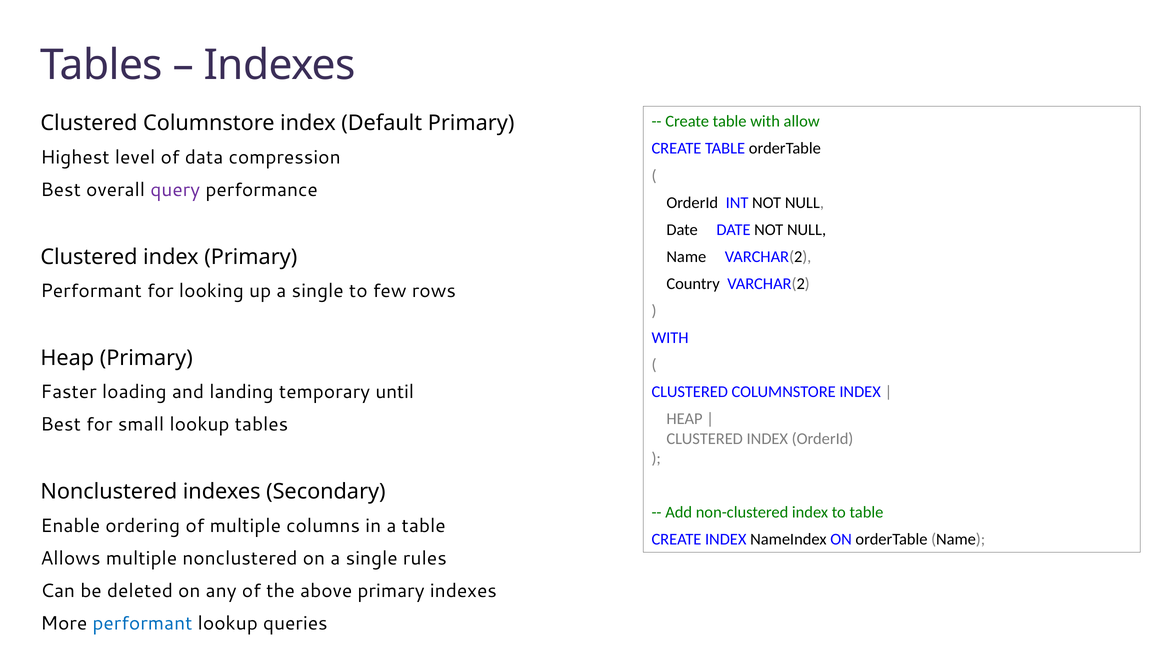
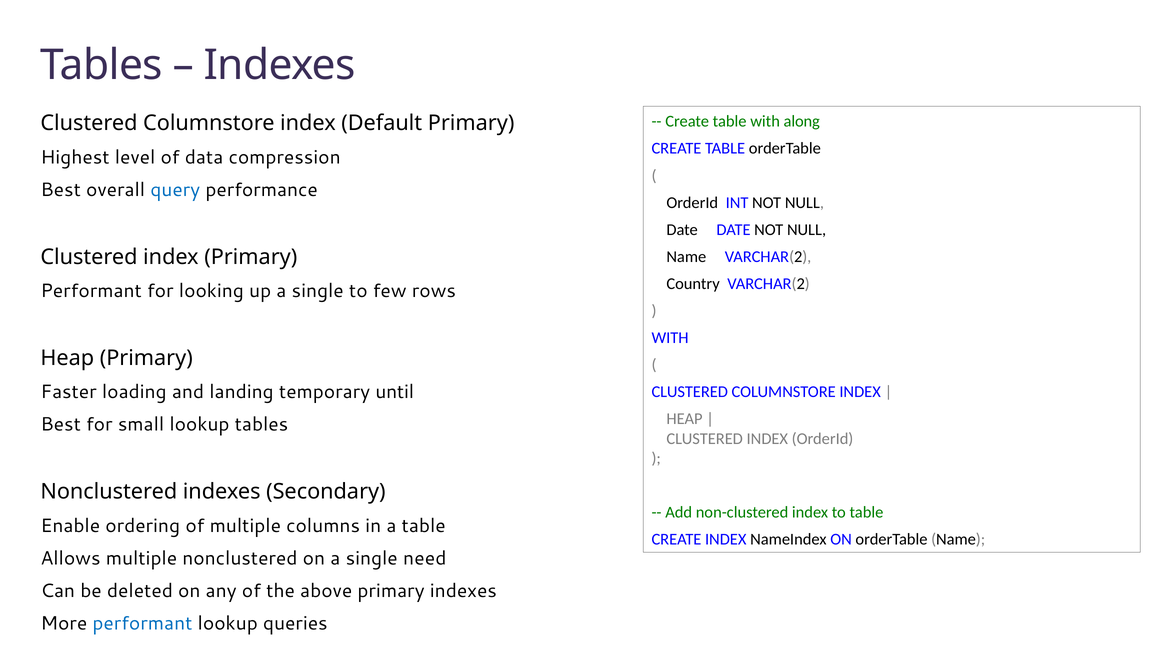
allow: allow -> along
query colour: purple -> blue
rules: rules -> need
